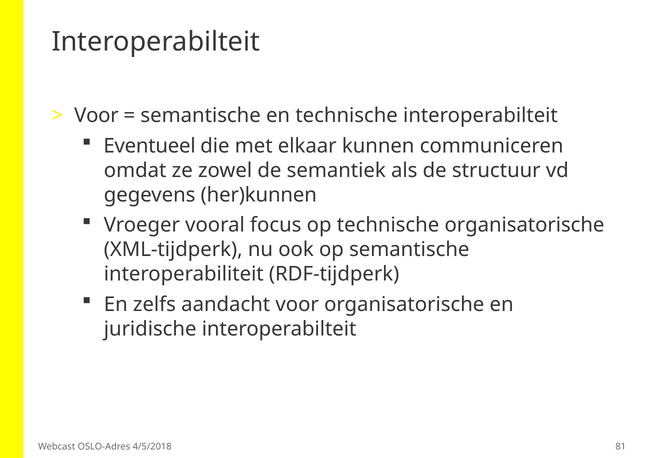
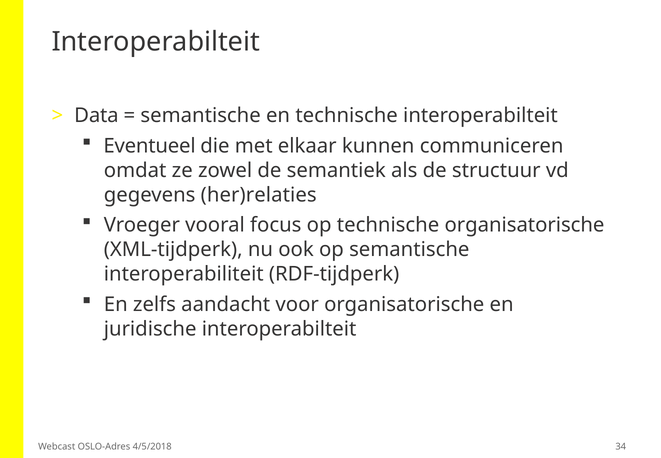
Voor at (96, 116): Voor -> Data
her)kunnen: her)kunnen -> her)relaties
81: 81 -> 34
